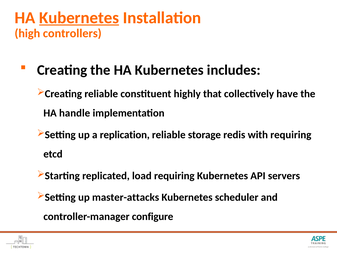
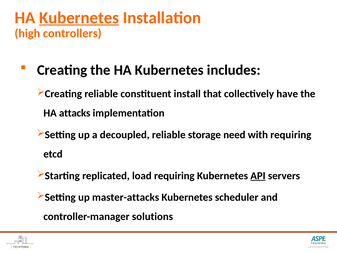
highly: highly -> install
handle: handle -> attacks
replication: replication -> decoupled
redis: redis -> need
API underline: none -> present
configure: configure -> solutions
